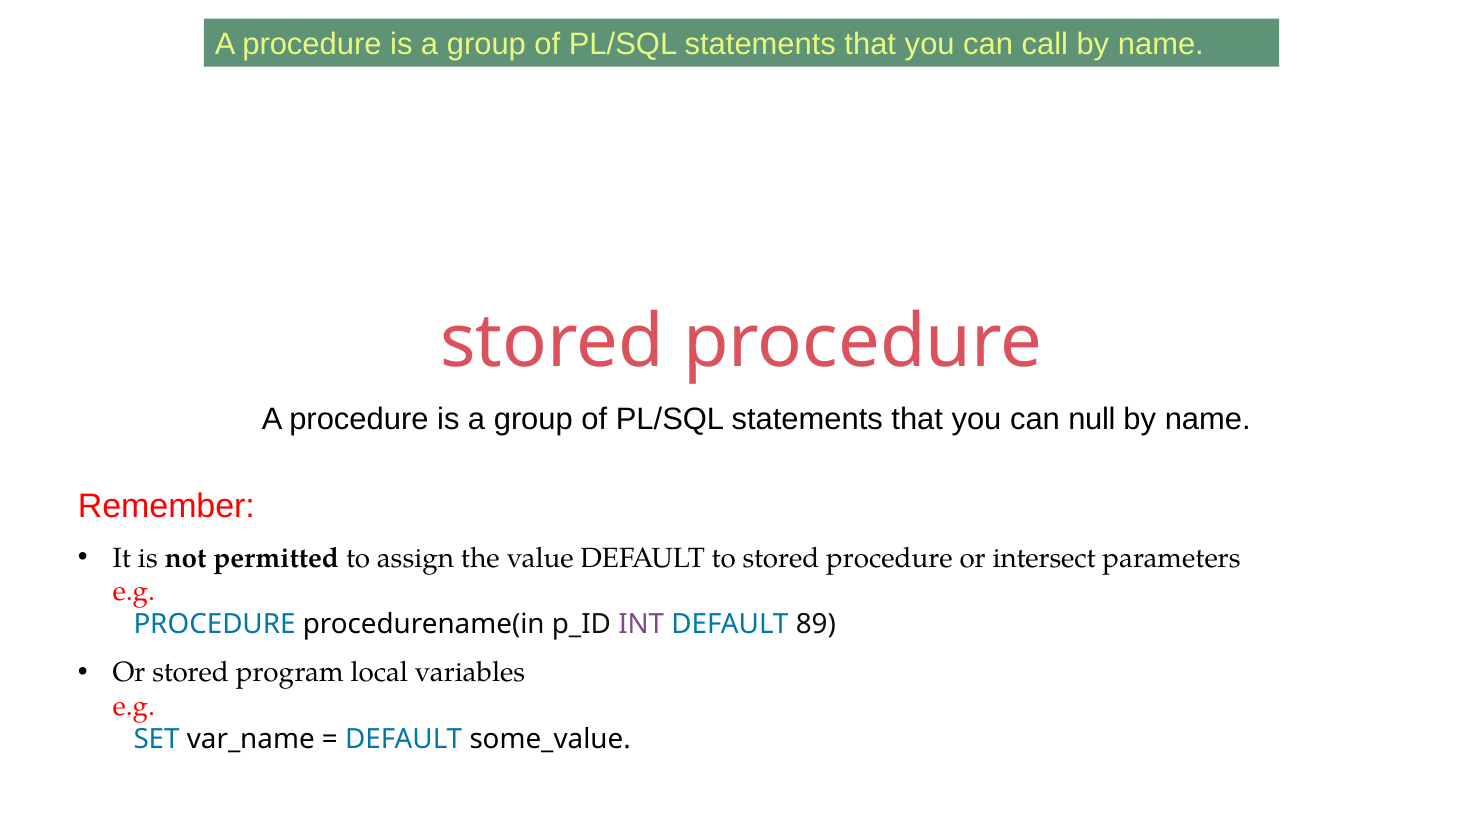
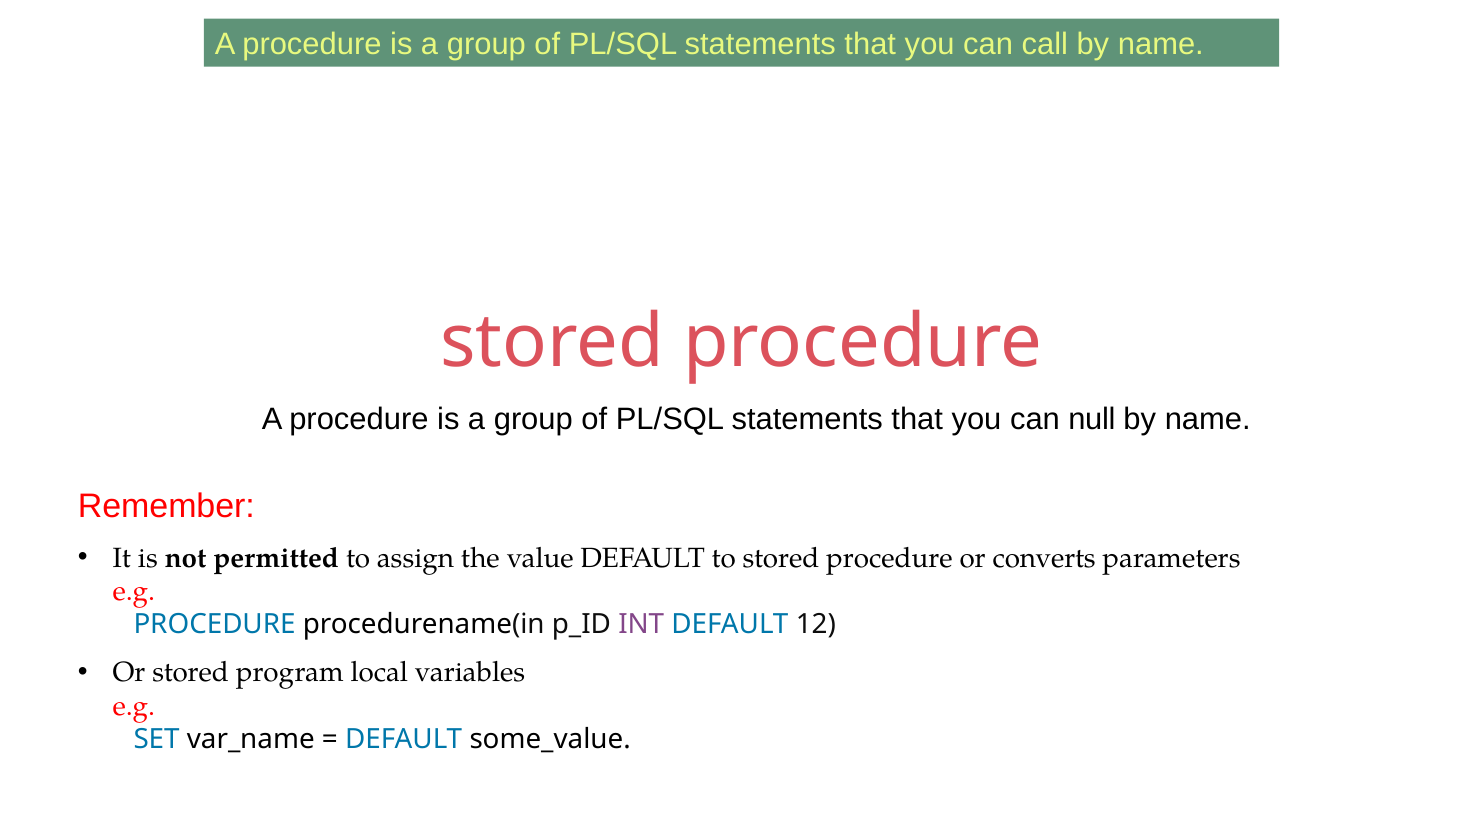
intersect: intersect -> converts
89: 89 -> 12
